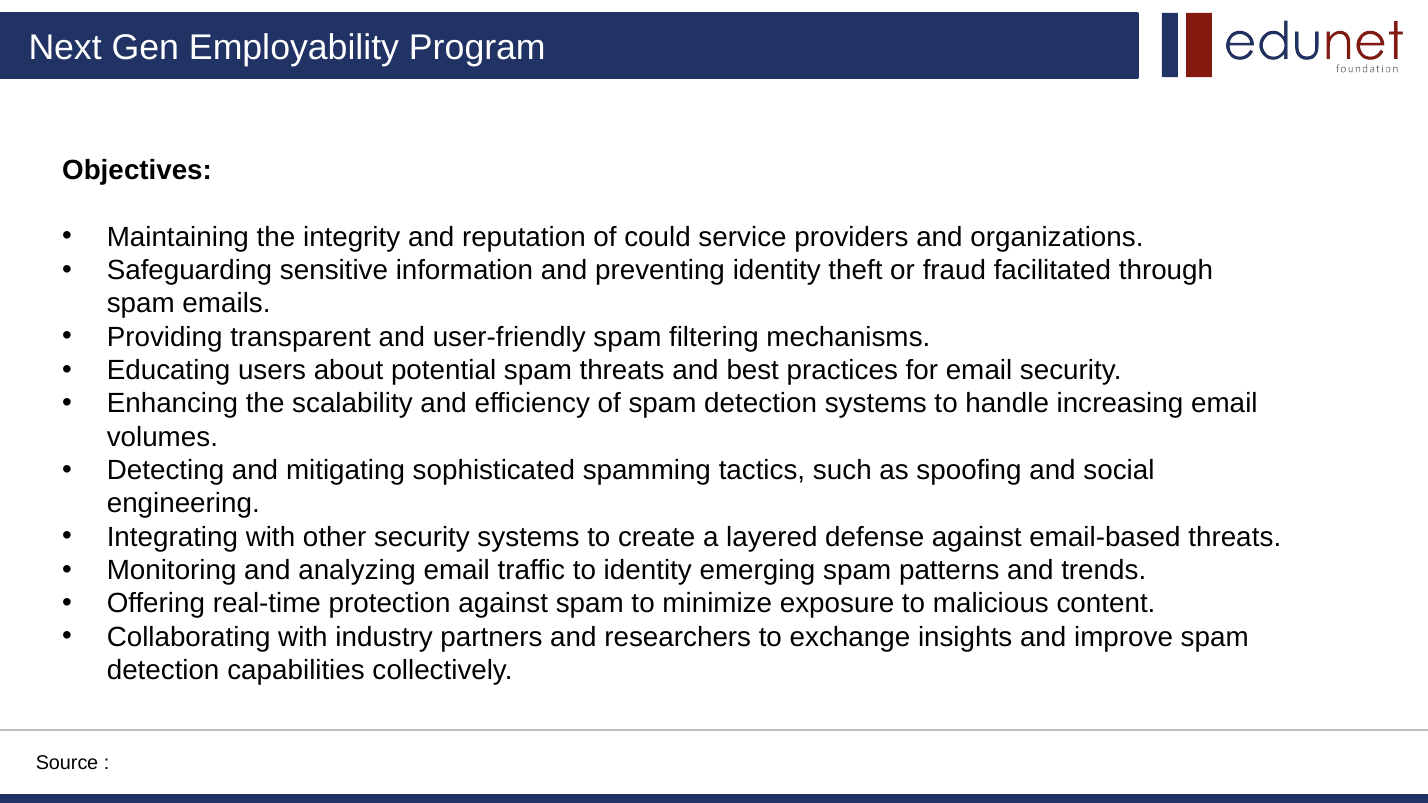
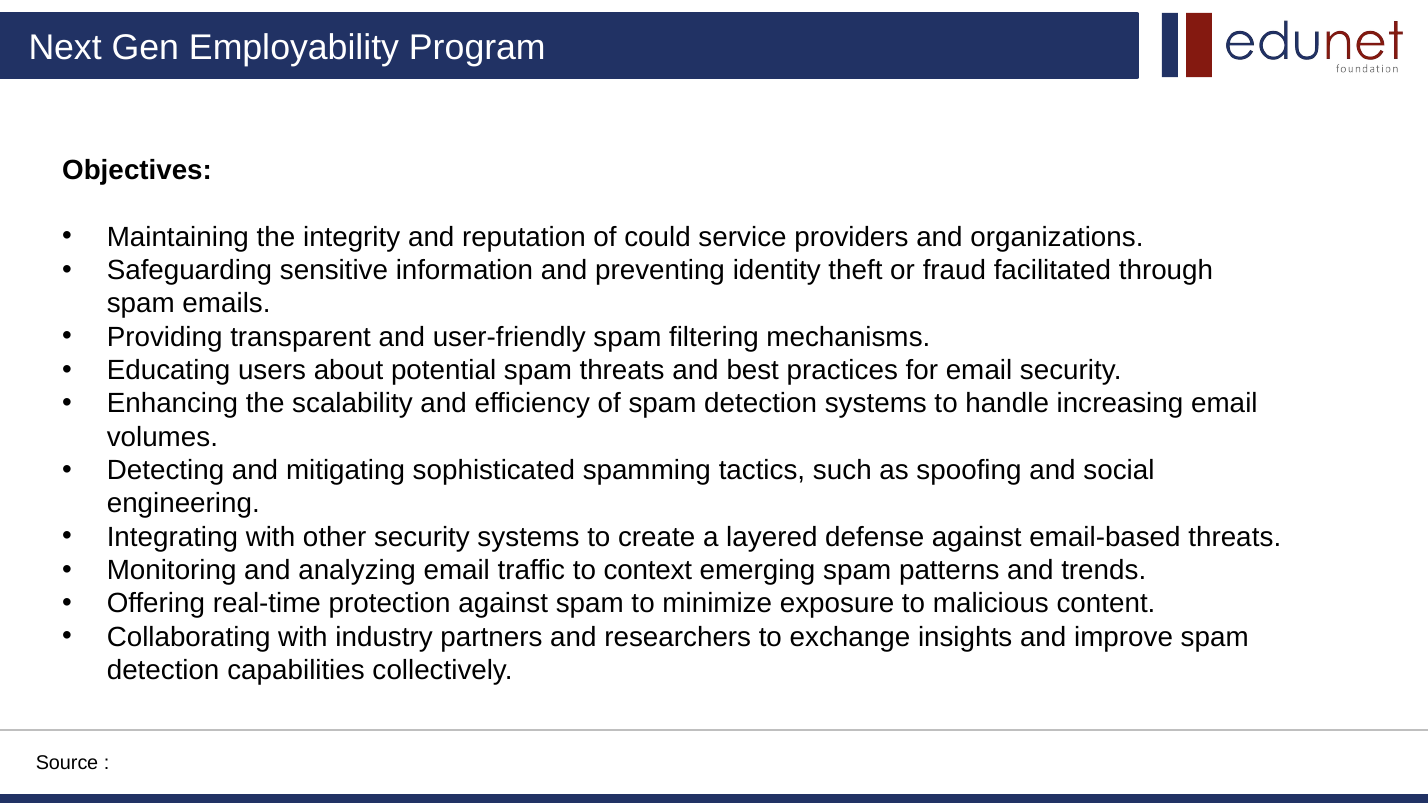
to identity: identity -> context
